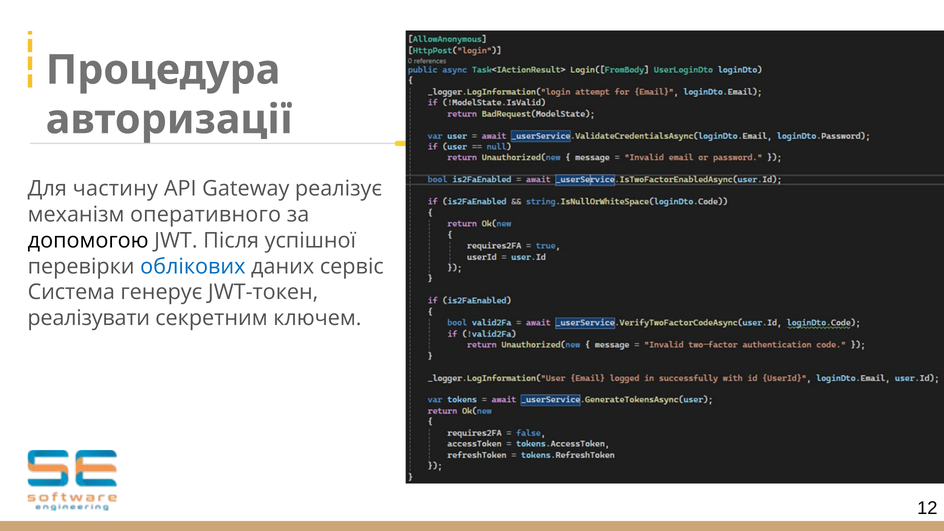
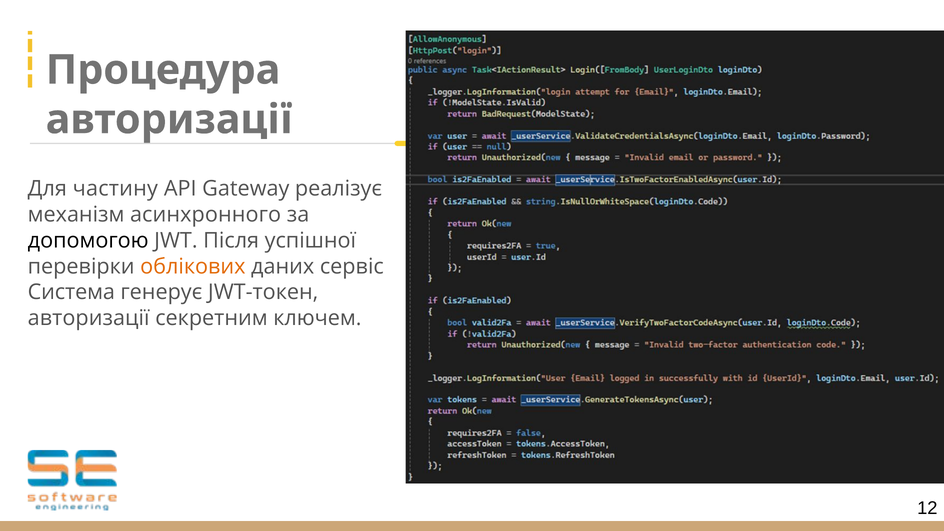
оперативного: оперативного -> асинхронного
облікових colour: blue -> orange
реалізувати at (89, 318): реалізувати -> авторизації
